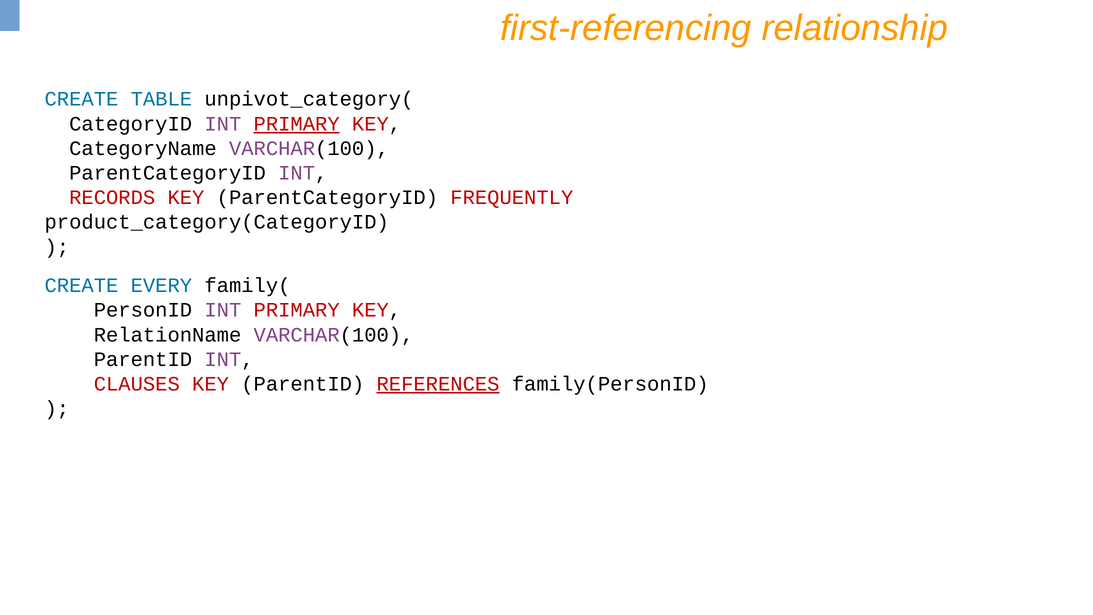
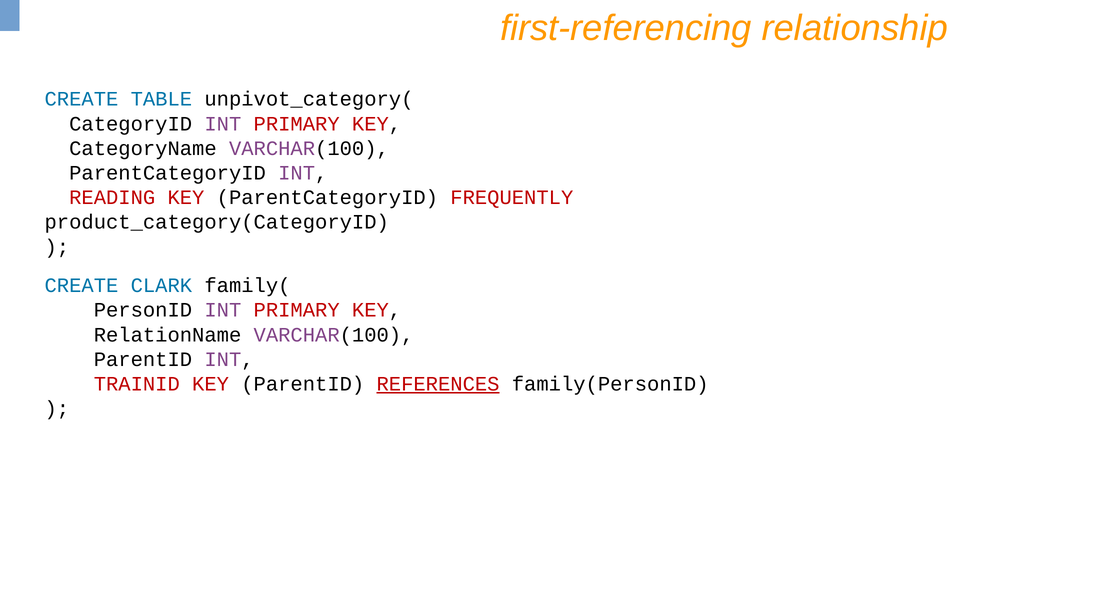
PRIMARY at (297, 124) underline: present -> none
RECORDS: RECORDS -> READING
EVERY: EVERY -> CLARK
CLAUSES: CLAUSES -> TRAINID
